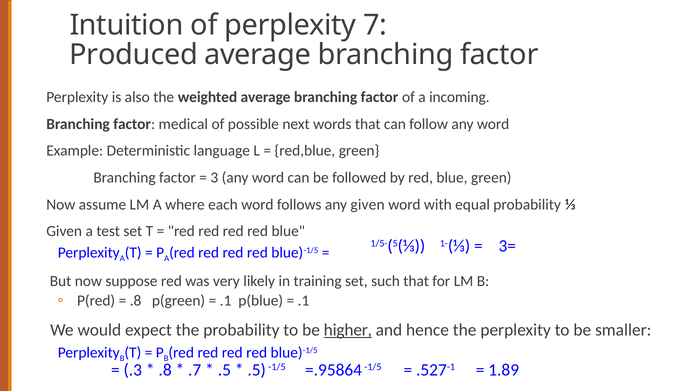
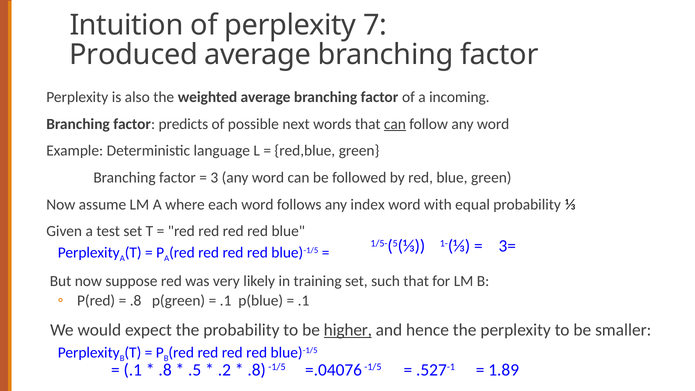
medical: medical -> predicts
can at (395, 124) underline: none -> present
any given: given -> index
.3 at (133, 370): .3 -> .1
.7: .7 -> .5
.5 at (224, 370): .5 -> .2
.5 at (257, 370): .5 -> .8
=.95864: =.95864 -> =.04076
